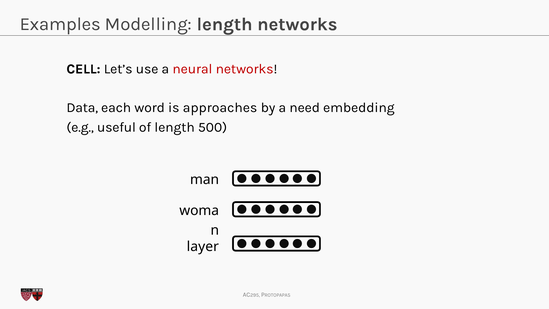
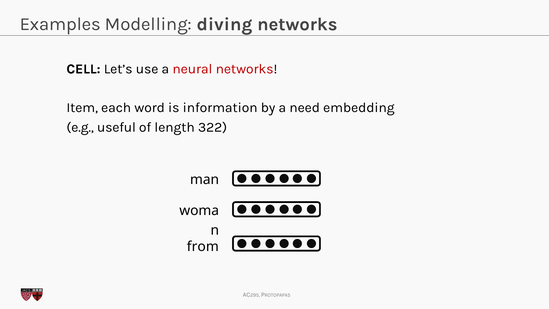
Modelling length: length -> diving
Data: Data -> Item
approaches: approaches -> information
500: 500 -> 322
layer: layer -> from
